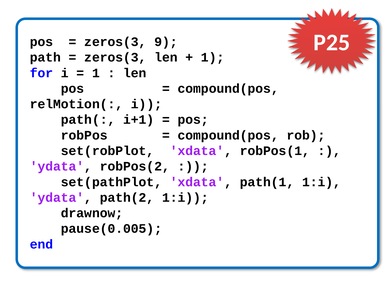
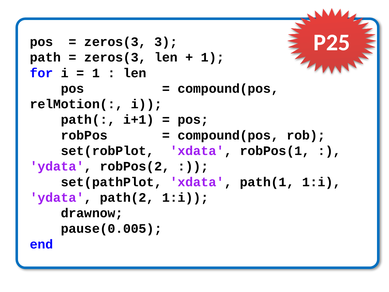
9: 9 -> 3
